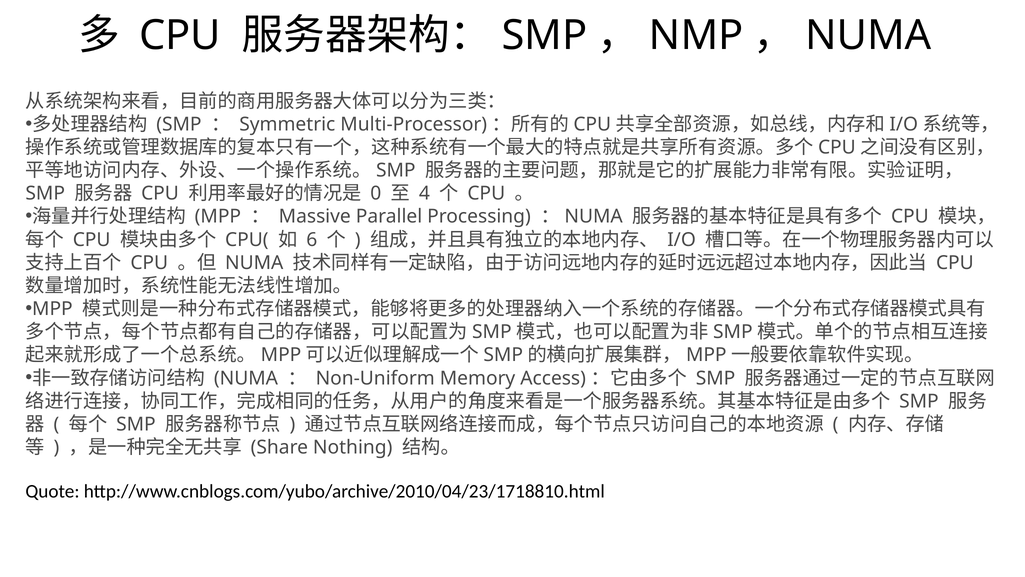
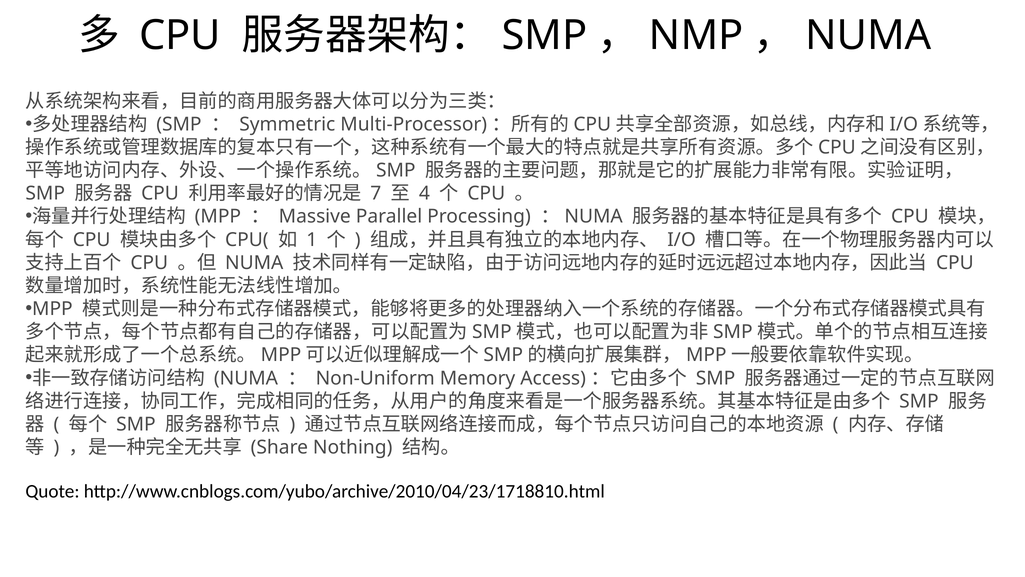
0: 0 -> 7
6: 6 -> 1
